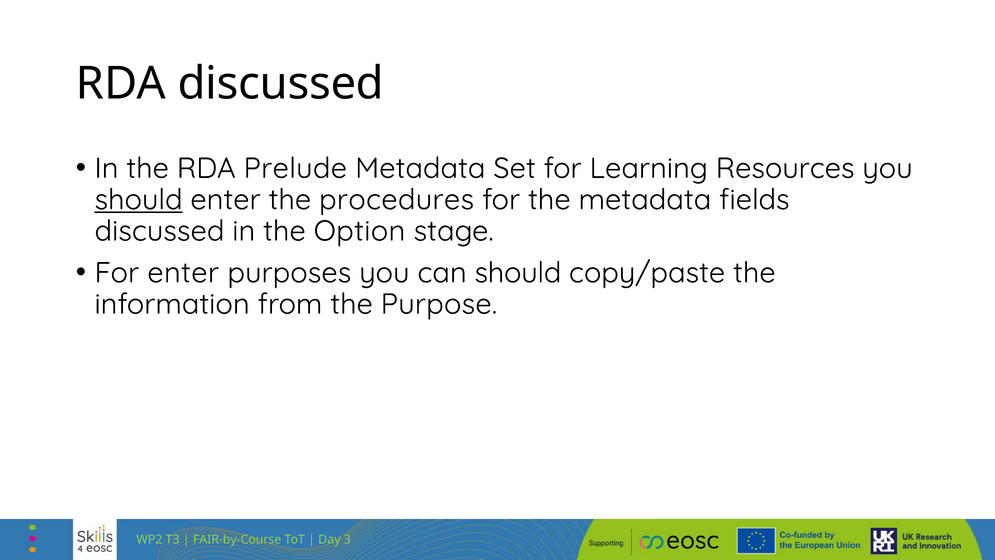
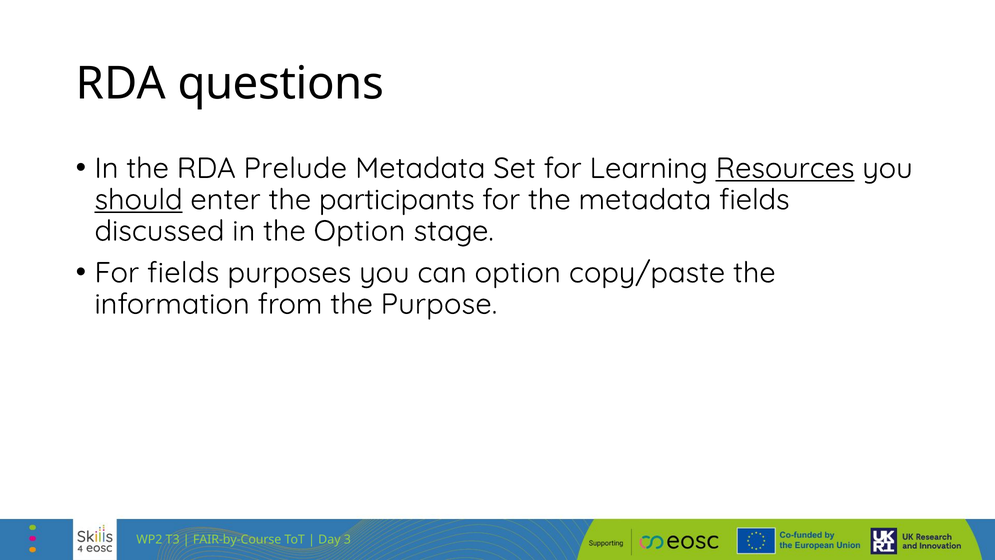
RDA discussed: discussed -> questions
Resources underline: none -> present
procedures: procedures -> participants
For enter: enter -> fields
can should: should -> option
